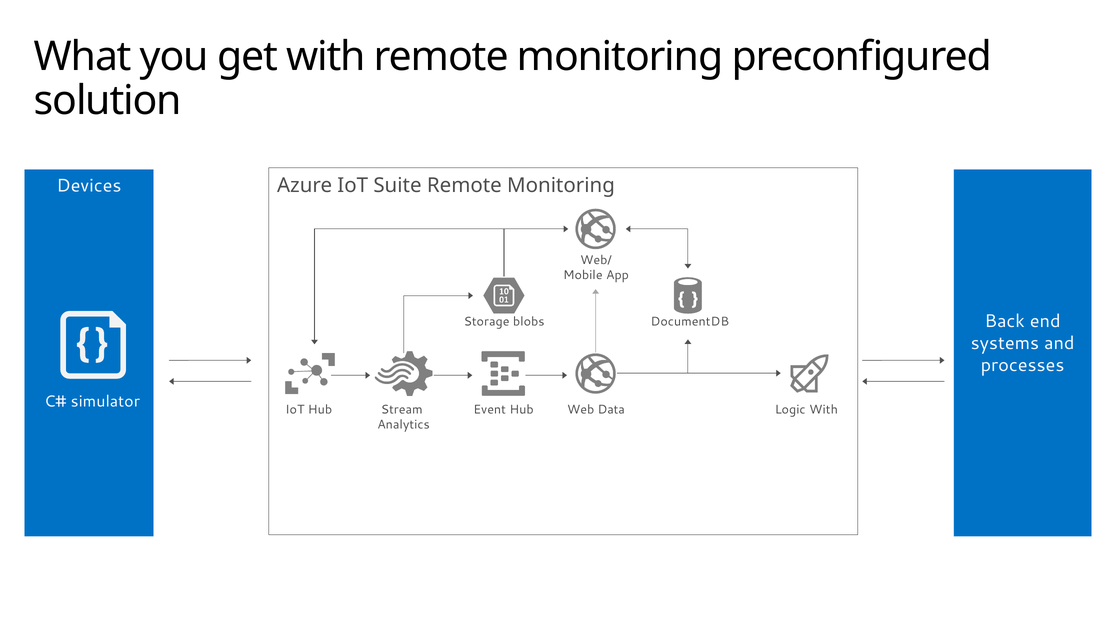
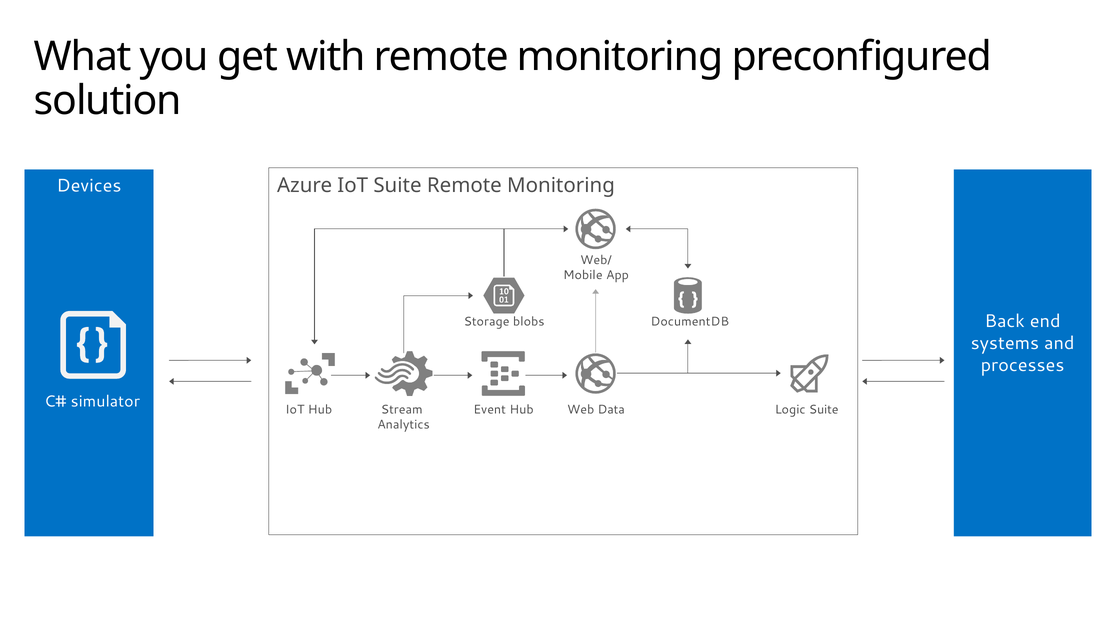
Logic With: With -> Suite
